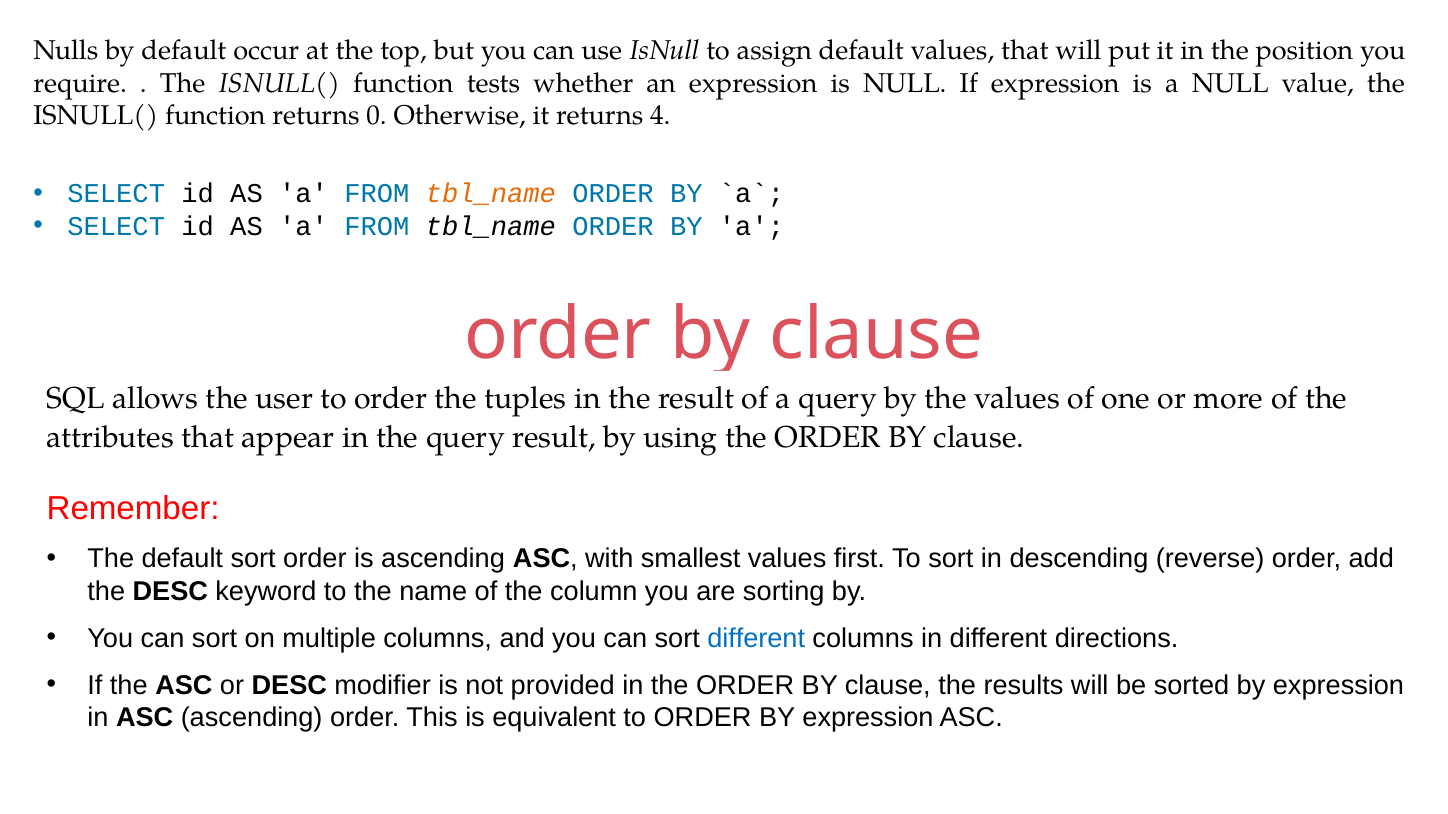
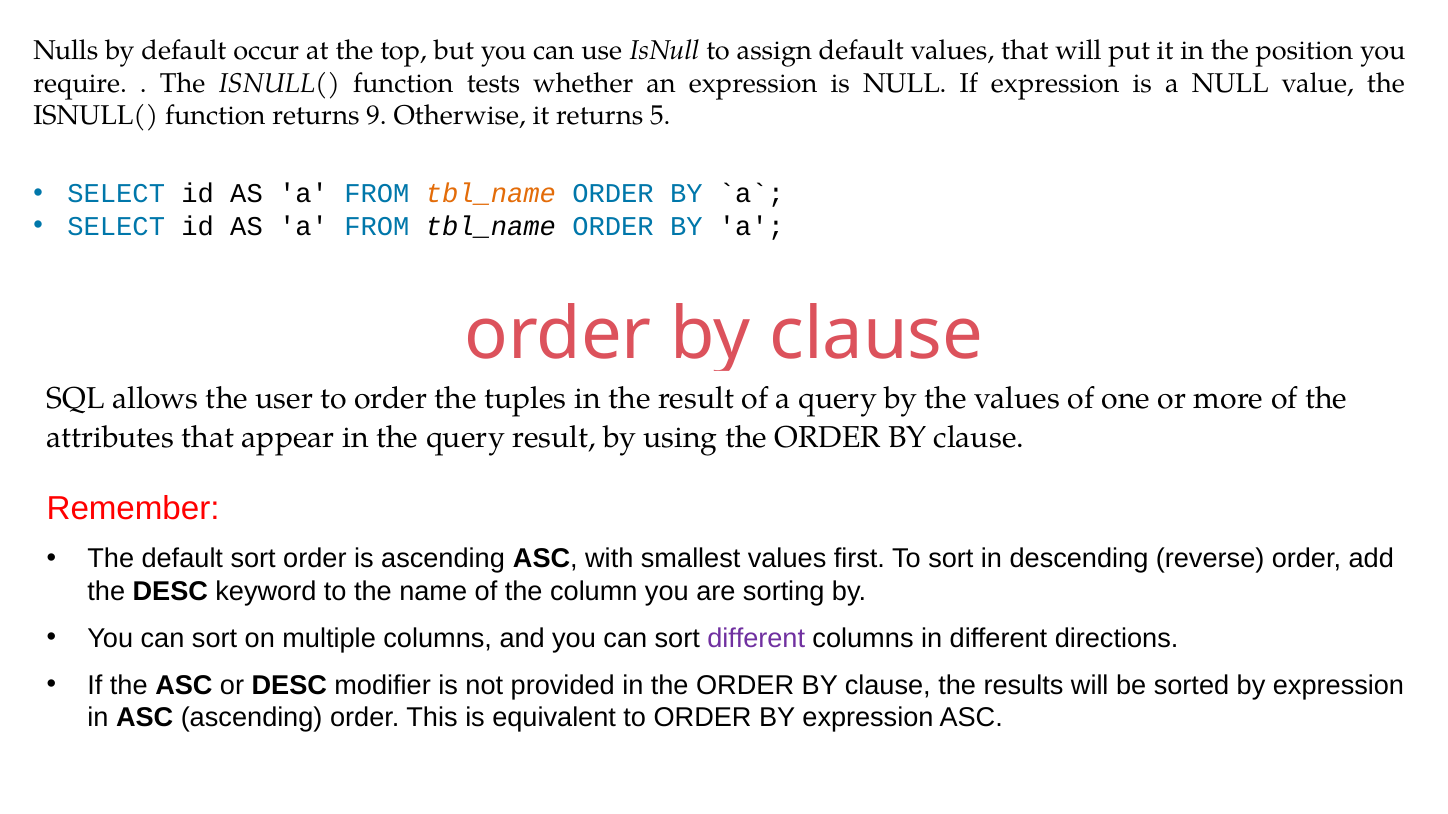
0: 0 -> 9
4: 4 -> 5
different at (756, 639) colour: blue -> purple
